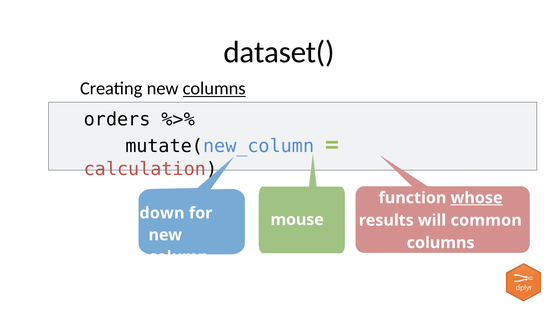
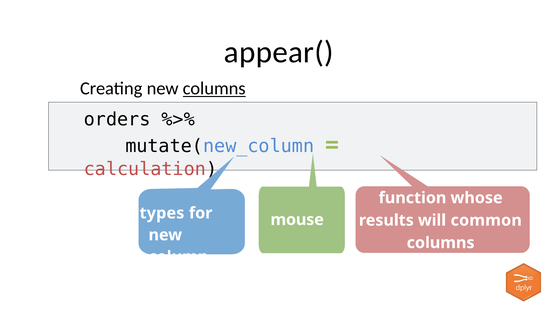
dataset(: dataset( -> appear(
whose underline: present -> none
down: down -> types
